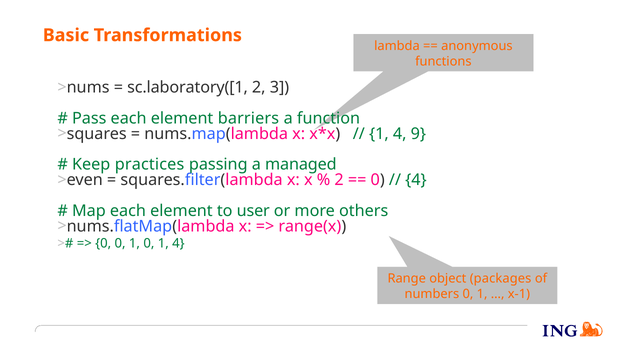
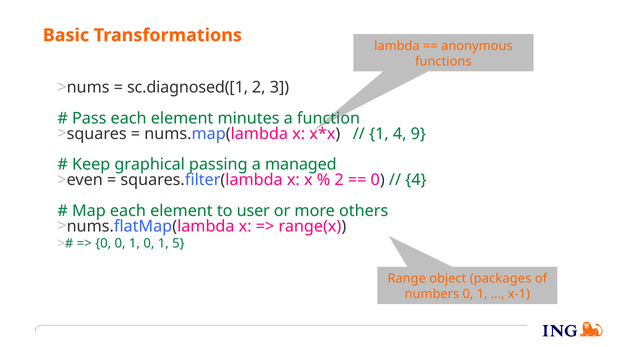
sc.laboratory([1: sc.laboratory([1 -> sc.diagnosed([1
barriers: barriers -> minutes
practices: practices -> graphical
0 1 4: 4 -> 5
